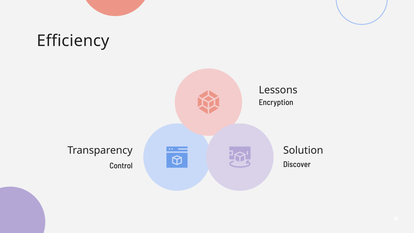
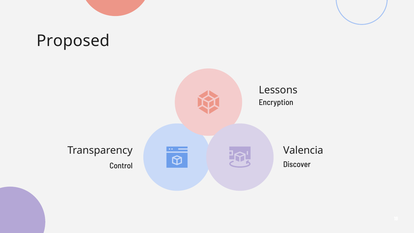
Efficiency: Efficiency -> Proposed
Solution: Solution -> Valencia
